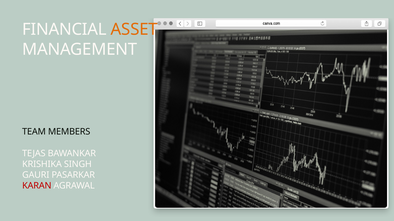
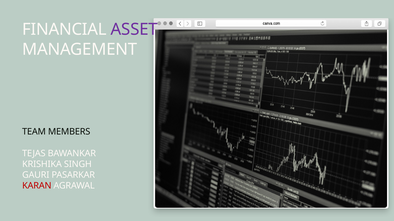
ASSET colour: orange -> purple
